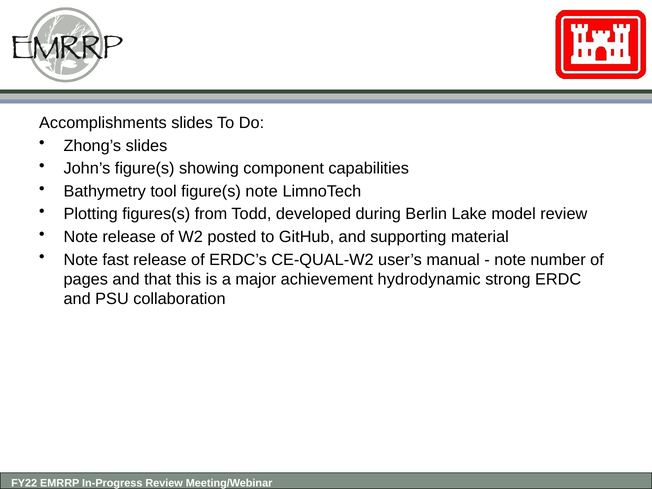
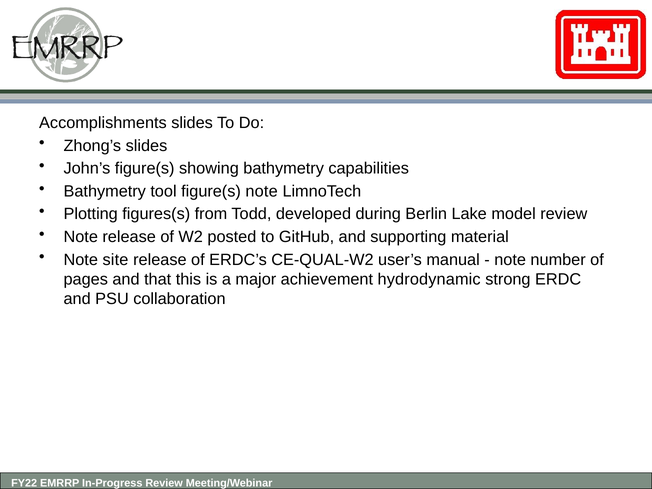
showing component: component -> bathymetry
fast: fast -> site
